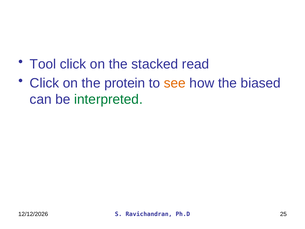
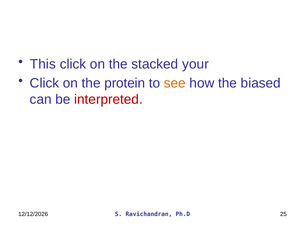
Tool: Tool -> This
read: read -> your
interpreted colour: green -> red
